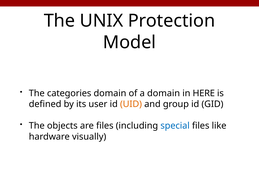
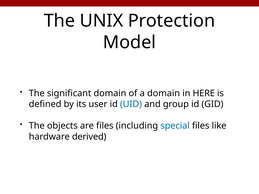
categories: categories -> significant
UID colour: orange -> blue
visually: visually -> derived
